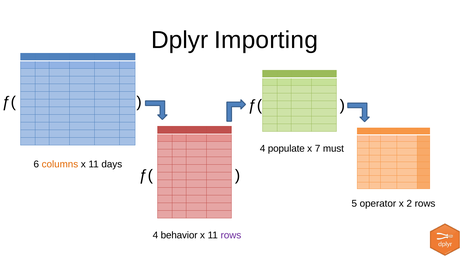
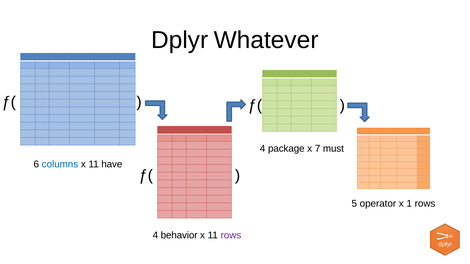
Importing: Importing -> Whatever
populate: populate -> package
columns colour: orange -> blue
days: days -> have
2: 2 -> 1
